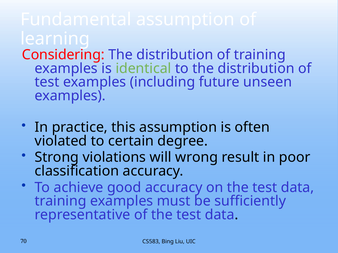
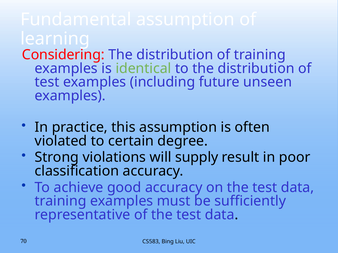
wrong: wrong -> supply
